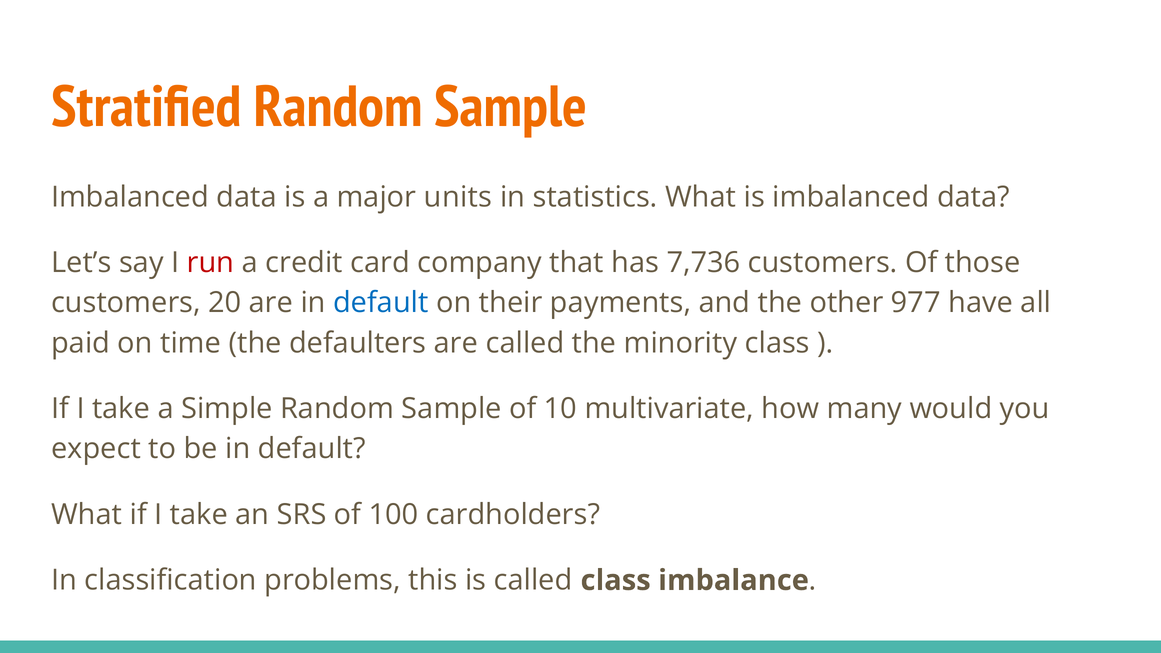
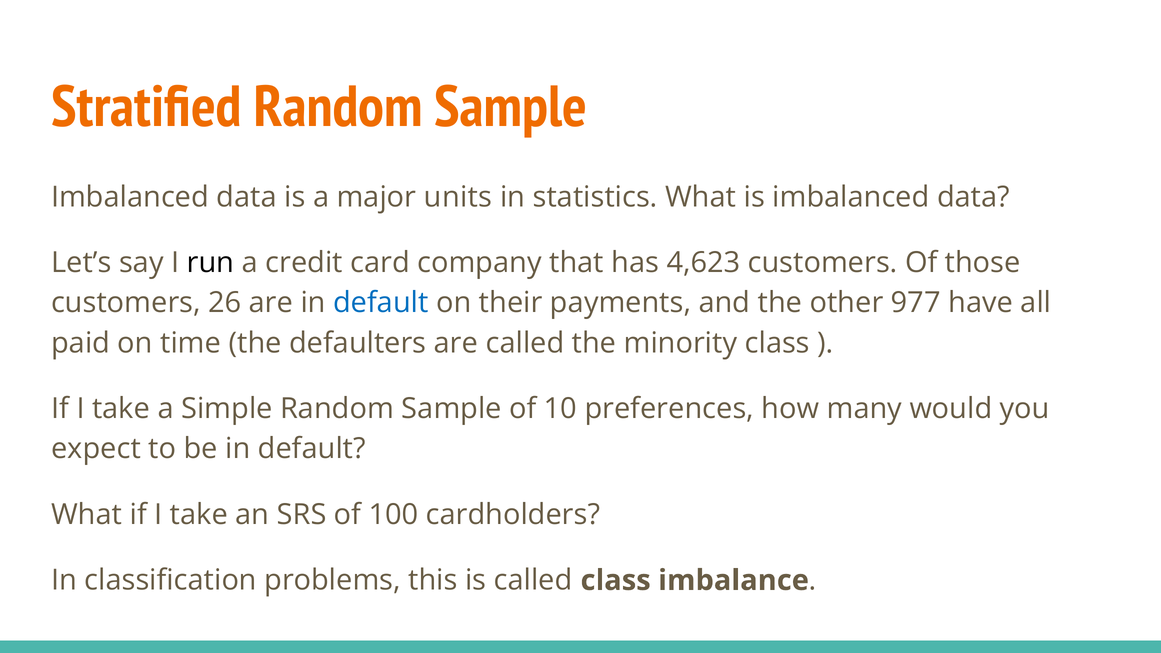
run colour: red -> black
7,736: 7,736 -> 4,623
20: 20 -> 26
multivariate: multivariate -> preferences
